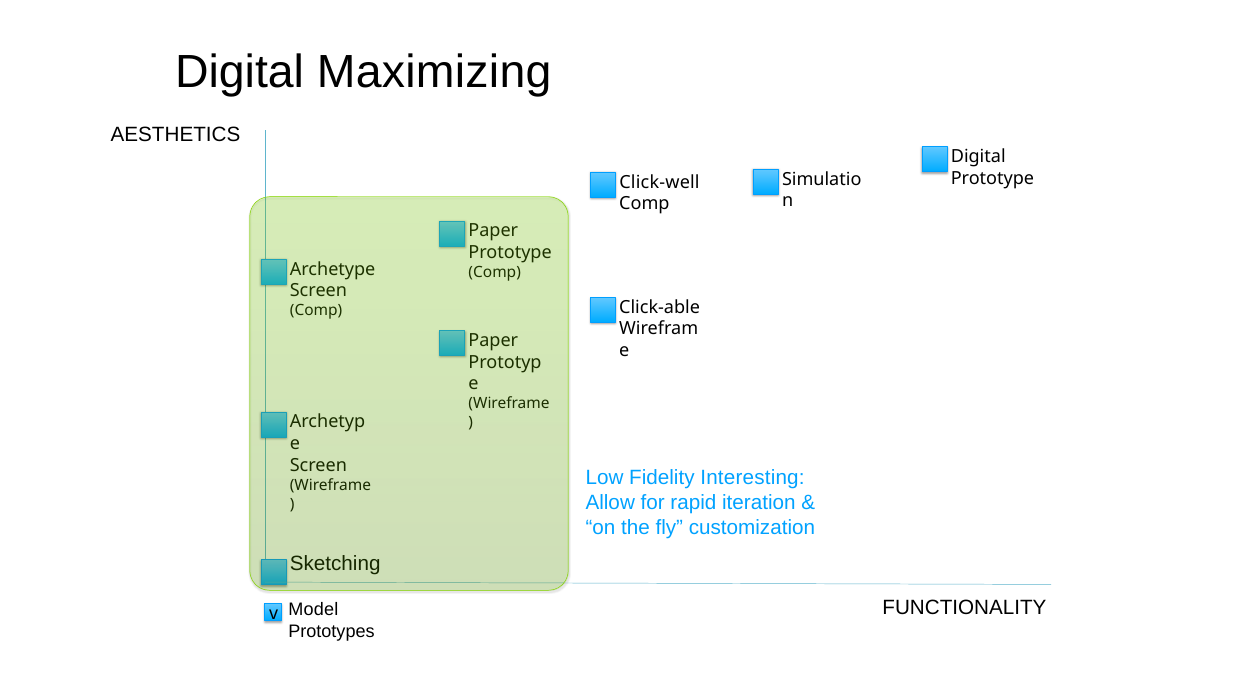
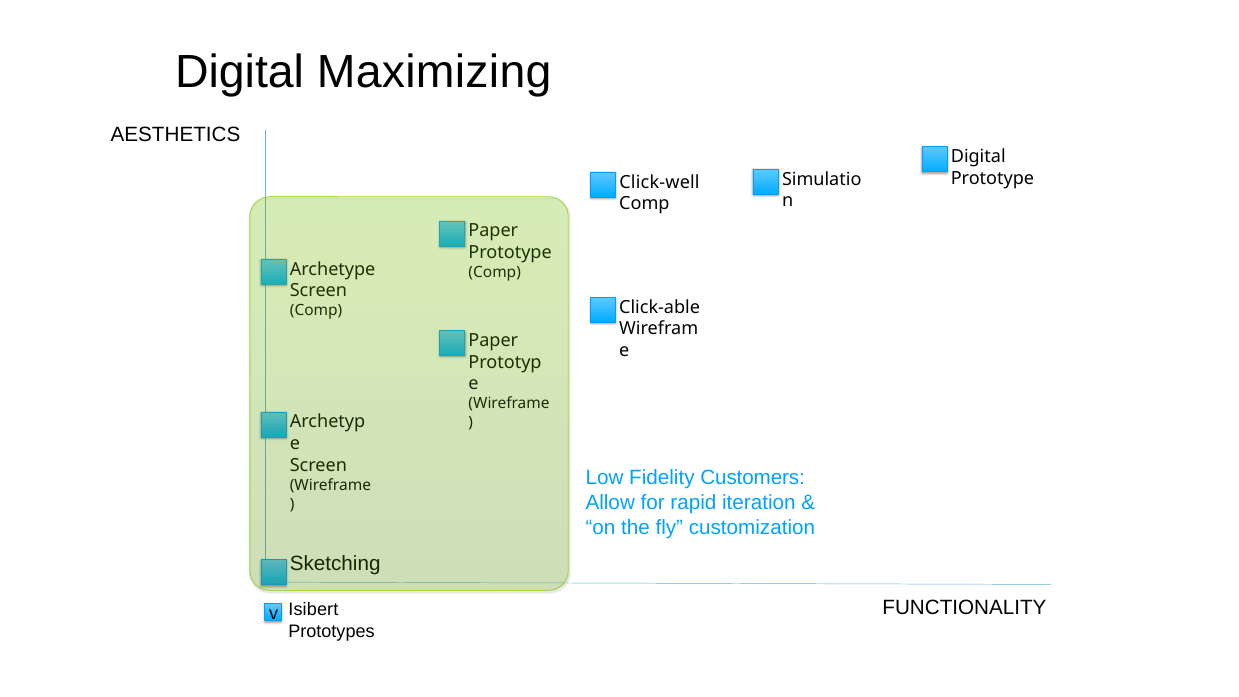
Interesting: Interesting -> Customers
Model: Model -> Isibert
